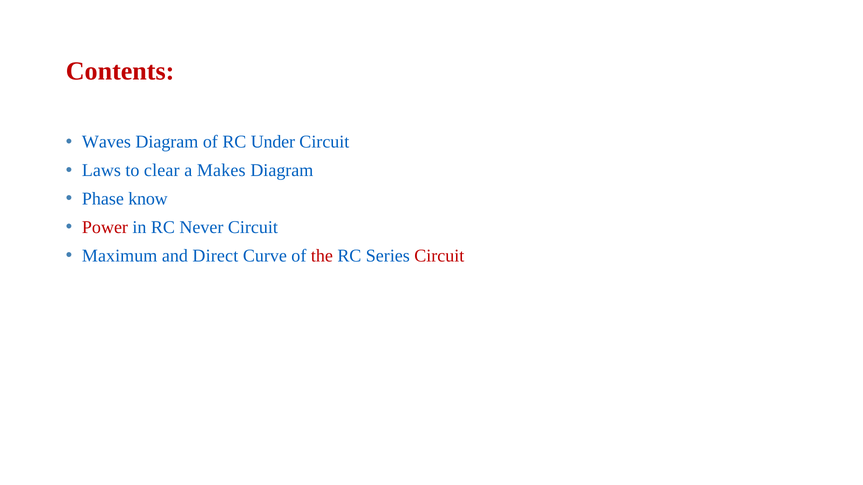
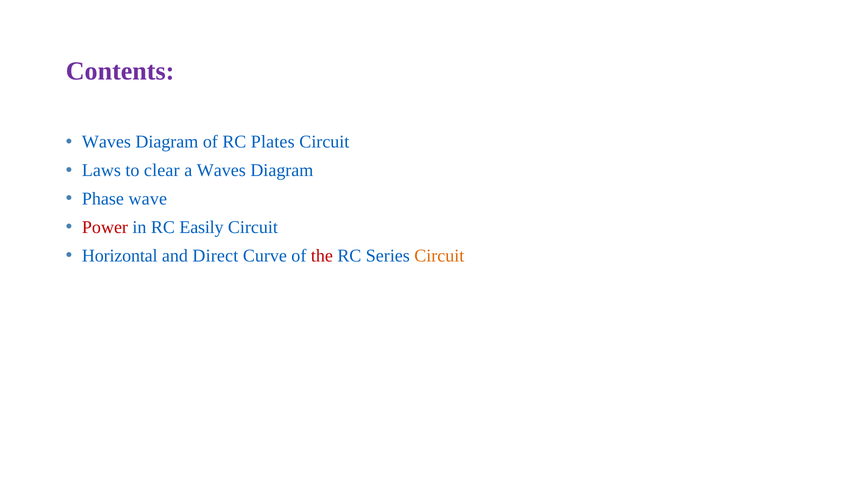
Contents colour: red -> purple
Under: Under -> Plates
a Makes: Makes -> Waves
know: know -> wave
Never: Never -> Easily
Maximum: Maximum -> Horizontal
Circuit at (439, 256) colour: red -> orange
